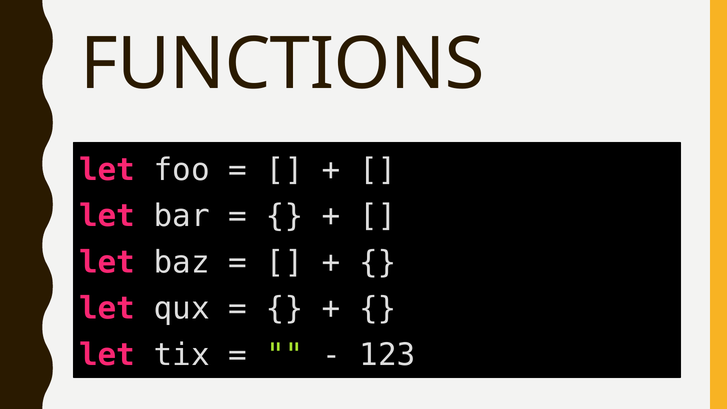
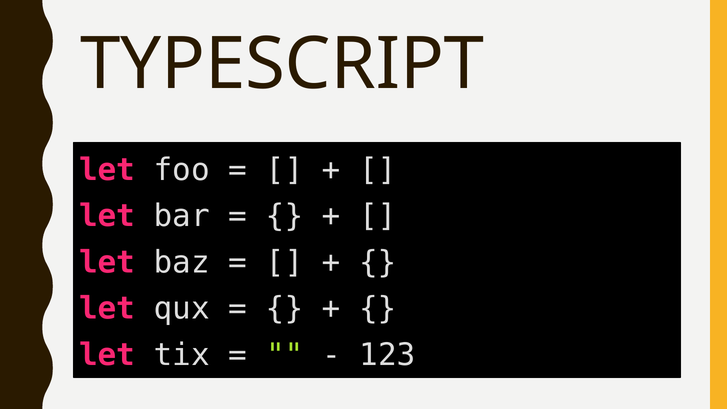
FUNCTIONS: FUNCTIONS -> TYPESCRIPT
